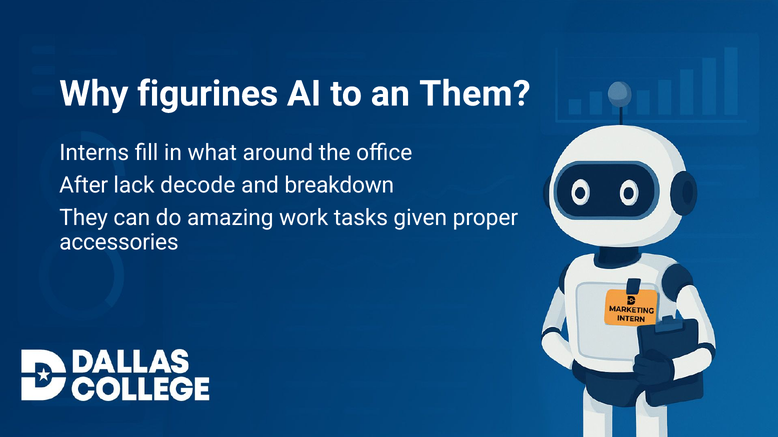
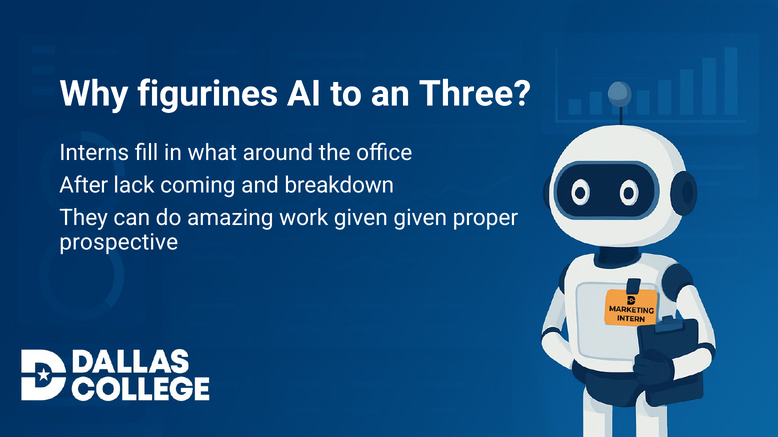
Them: Them -> Three
decode: decode -> coming
work tasks: tasks -> given
accessories: accessories -> prospective
